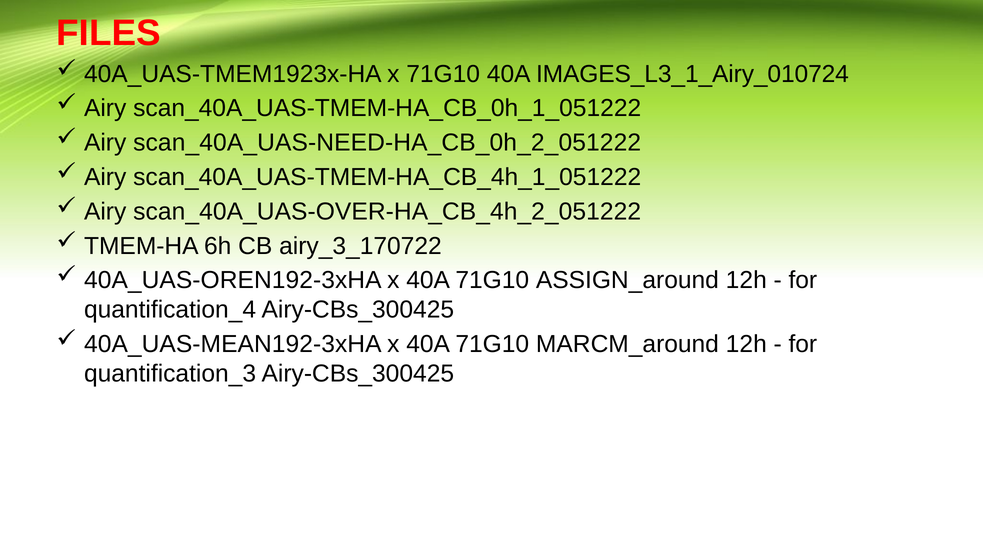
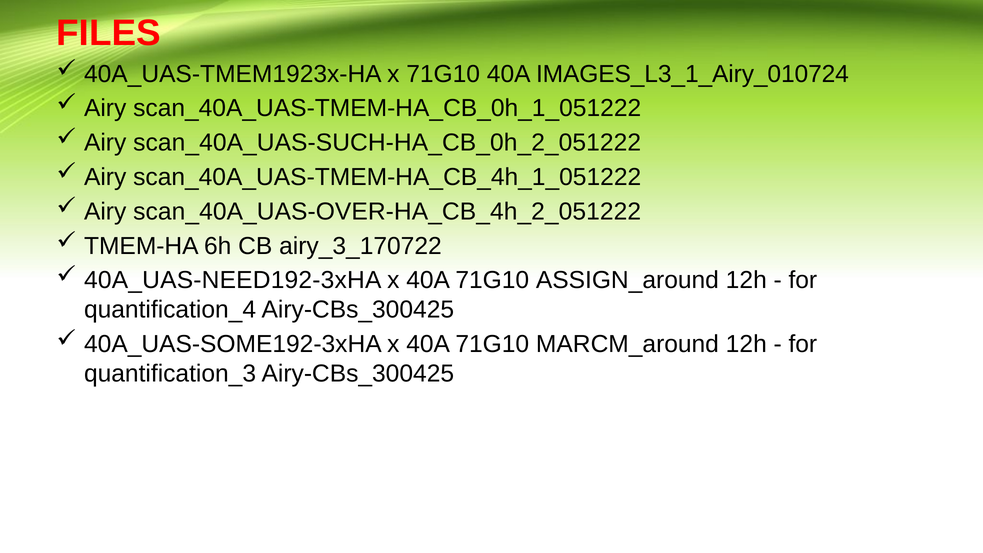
scan_40A_UAS-NEED-HA_CB_0h_2_051222: scan_40A_UAS-NEED-HA_CB_0h_2_051222 -> scan_40A_UAS-SUCH-HA_CB_0h_2_051222
40A_UAS-OREN192-3xHA: 40A_UAS-OREN192-3xHA -> 40A_UAS-NEED192-3xHA
40A_UAS-MEAN192-3xHA: 40A_UAS-MEAN192-3xHA -> 40A_UAS-SOME192-3xHA
